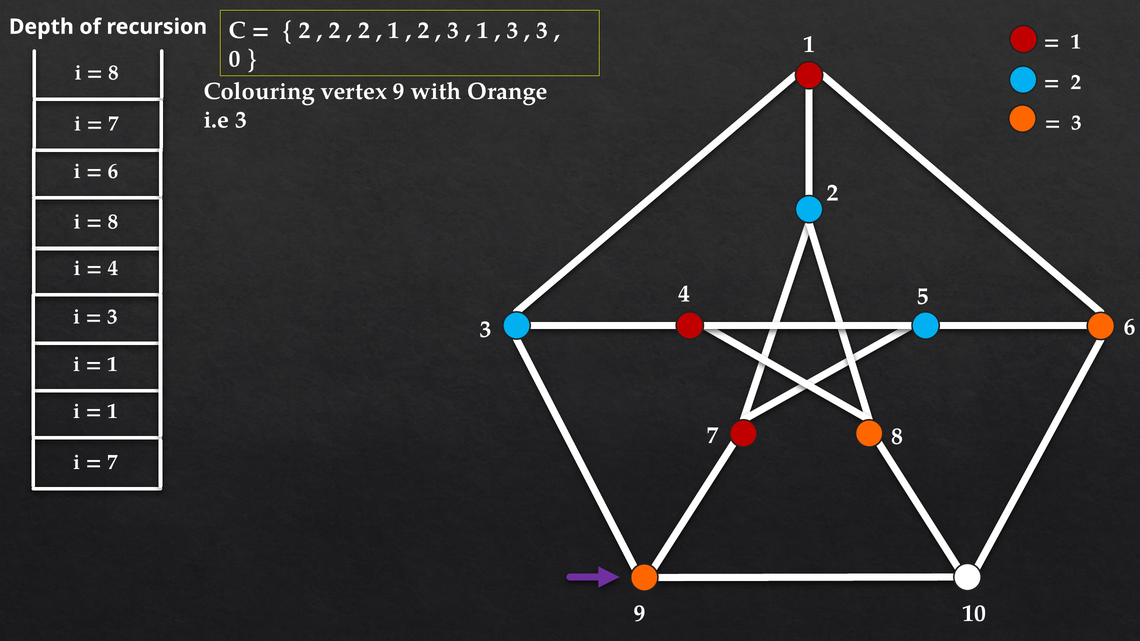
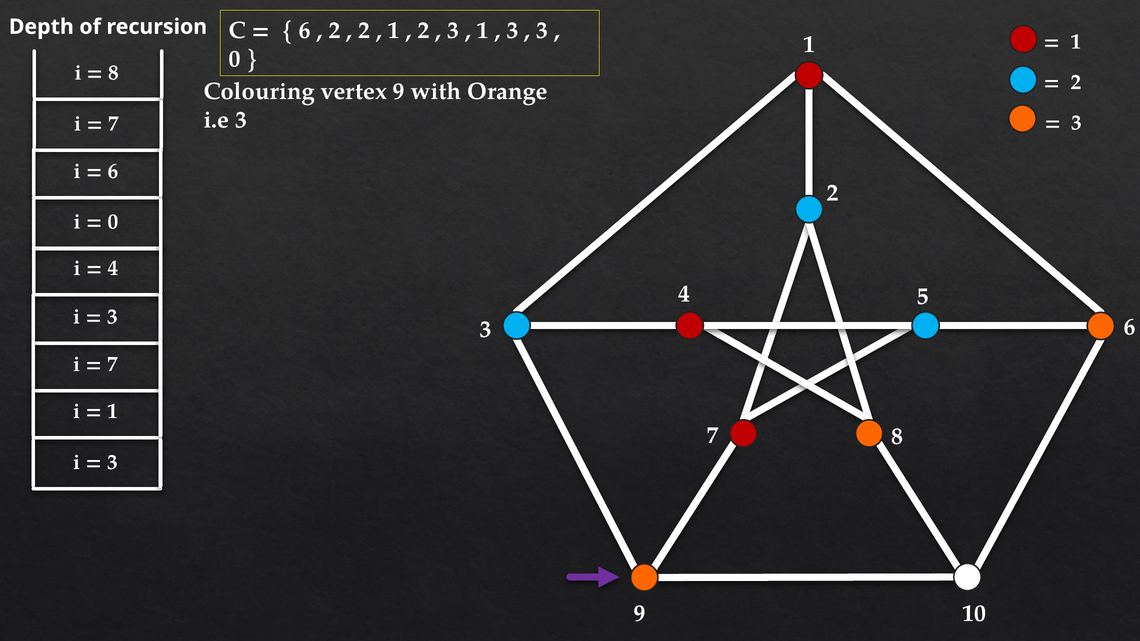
2 at (305, 31): 2 -> 6
8 at (113, 222): 8 -> 0
1 at (113, 364): 1 -> 7
7 at (113, 462): 7 -> 3
